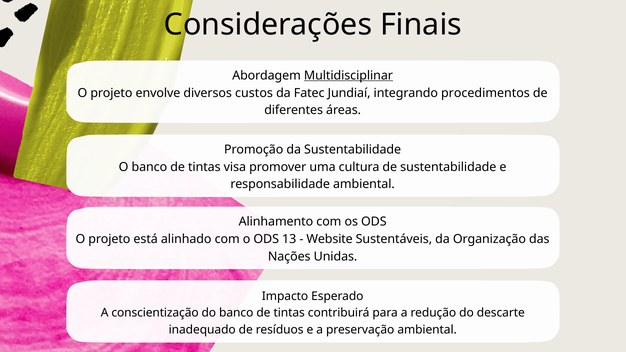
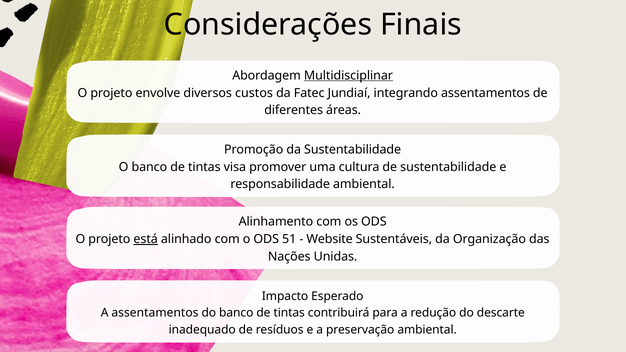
integrando procedimentos: procedimentos -> assentamentos
está underline: none -> present
13: 13 -> 51
A conscientização: conscientização -> assentamentos
